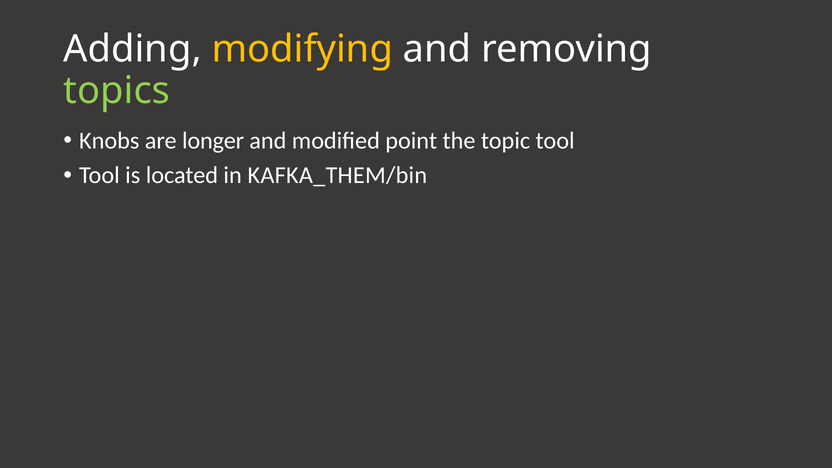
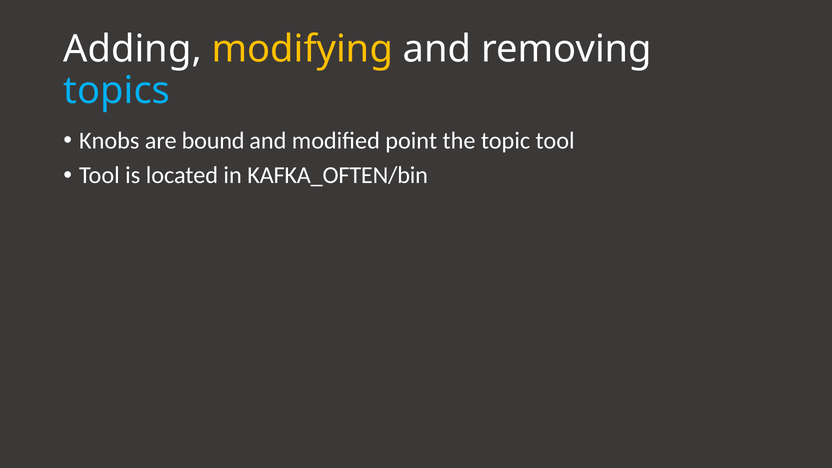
topics colour: light green -> light blue
longer: longer -> bound
KAFKA_THEM/bin: KAFKA_THEM/bin -> KAFKA_OFTEN/bin
